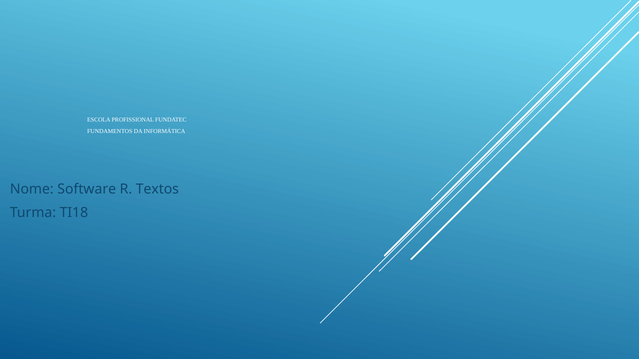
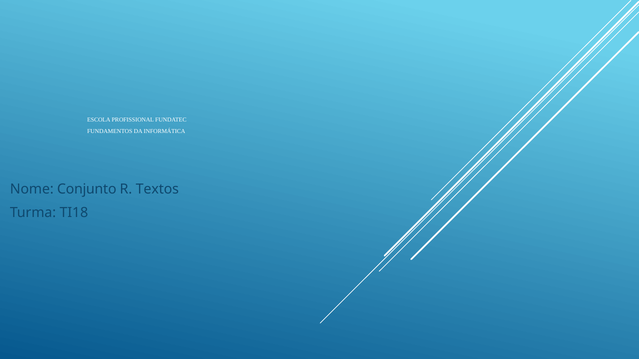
Software: Software -> Conjunto
